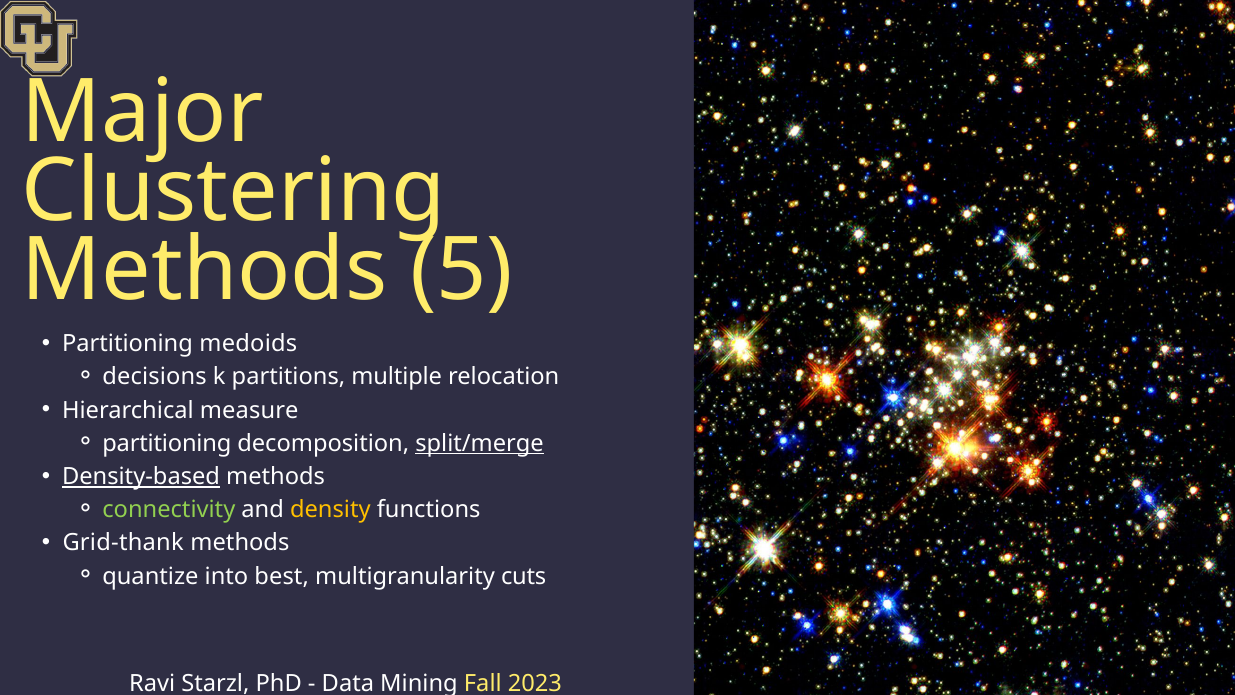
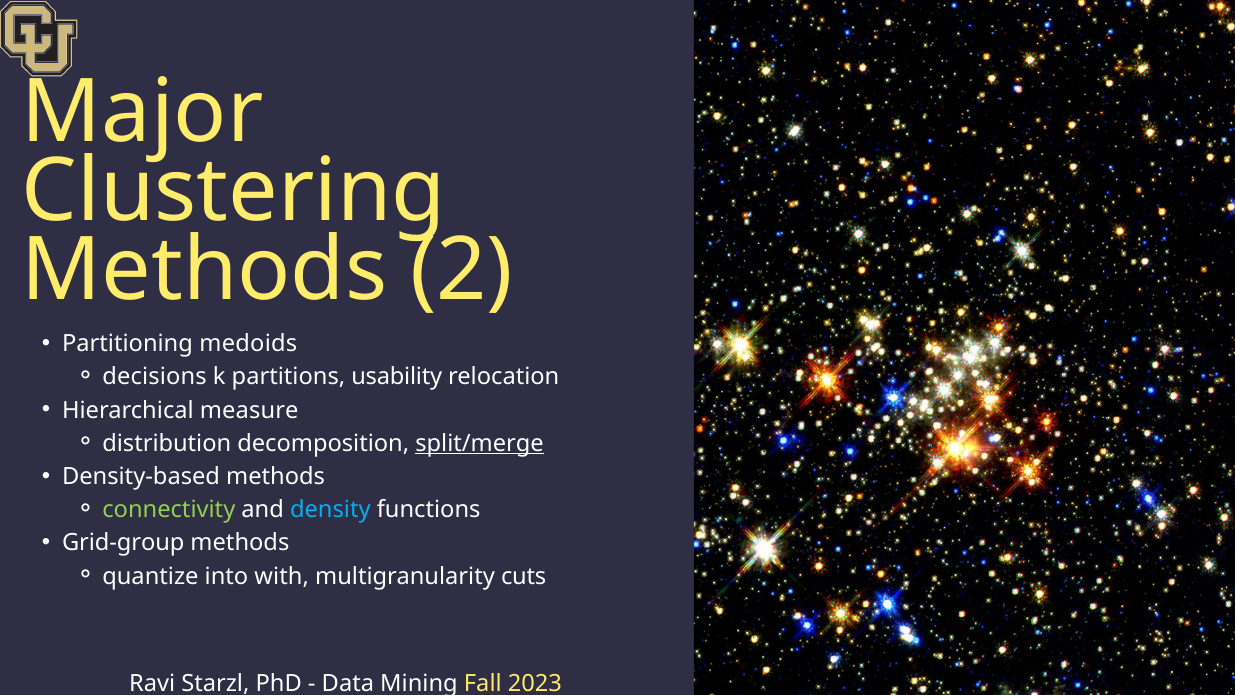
5: 5 -> 2
multiple: multiple -> usability
partitioning at (167, 443): partitioning -> distribution
Density-based underline: present -> none
density colour: yellow -> light blue
Grid-thank: Grid-thank -> Grid-group
best: best -> with
